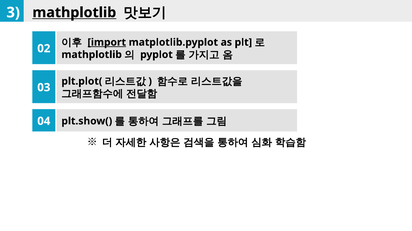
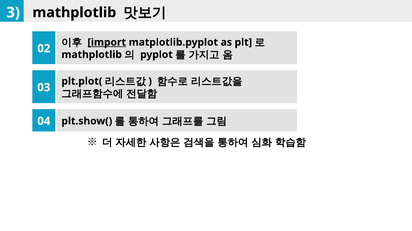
mathplotlib at (74, 13) underline: present -> none
